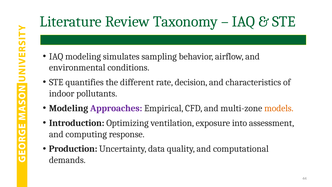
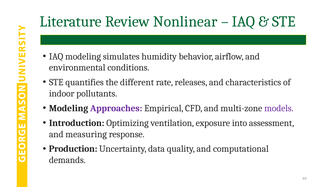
Taxonomy: Taxonomy -> Nonlinear
sampling: sampling -> humidity
decision: decision -> releases
models colour: orange -> purple
computing: computing -> measuring
